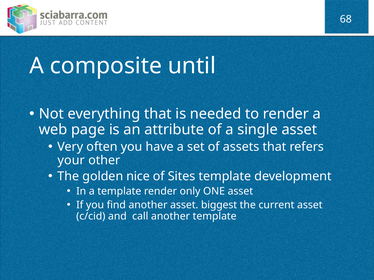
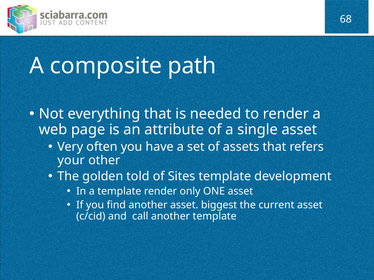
until: until -> path
nice: nice -> told
